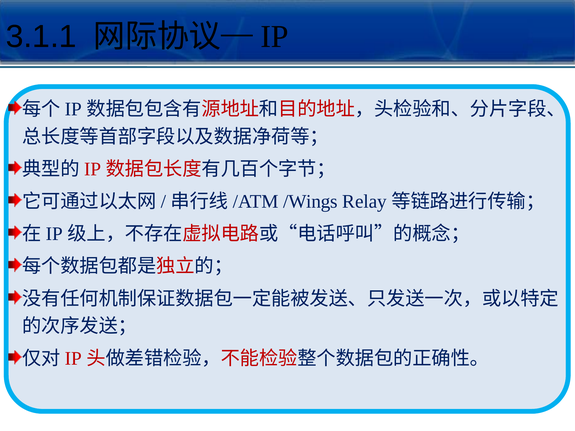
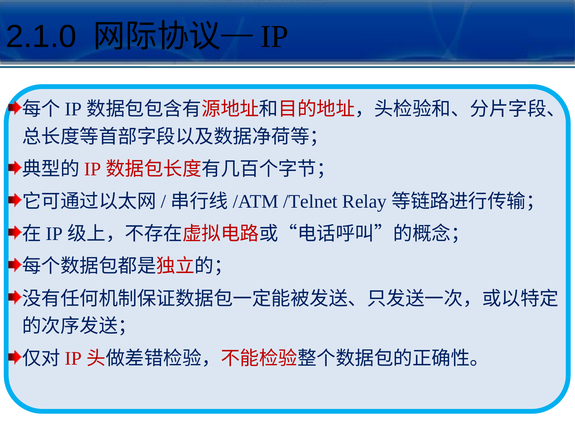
3.1.1: 3.1.1 -> 2.1.0
/Wings: /Wings -> /Telnet
